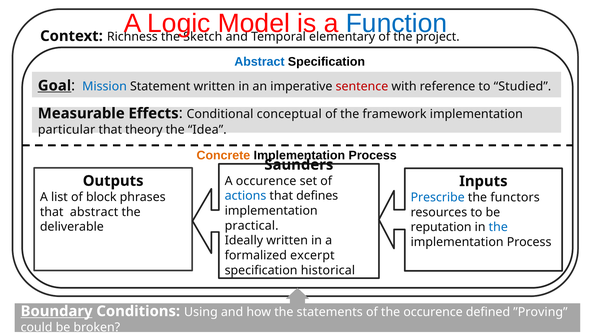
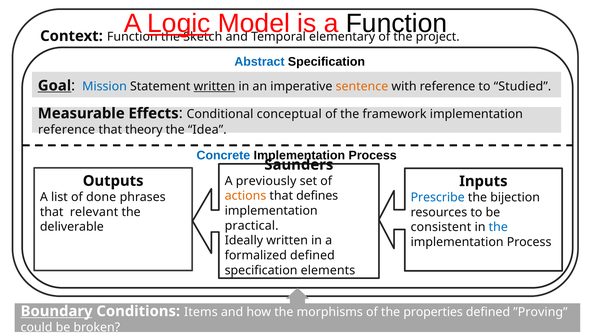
Logic underline: none -> present
Function at (397, 23) colour: blue -> black
Context Richness: Richness -> Function
written at (214, 86) underline: none -> present
sentence colour: red -> orange
particular at (67, 129): particular -> reference
Concrete colour: orange -> blue
A occurence: occurence -> previously
actions colour: blue -> orange
block: block -> done
functors: functors -> bijection
that abstract: abstract -> relevant
reputation: reputation -> consistent
formalized excerpt: excerpt -> defined
historical: historical -> elements
Using: Using -> Items
statements: statements -> morphisms
the occurence: occurence -> properties
